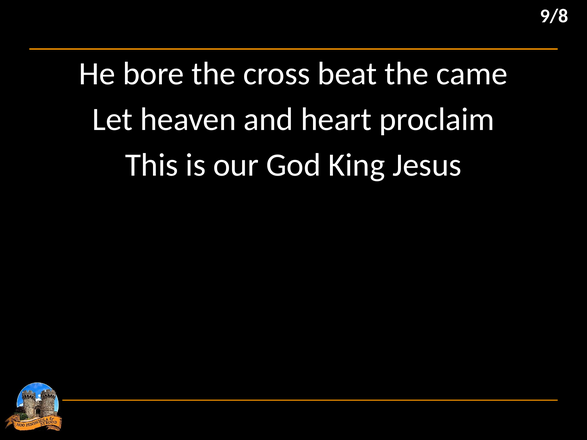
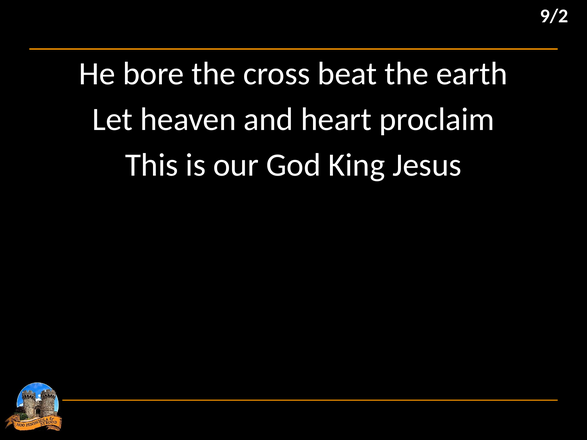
9/8: 9/8 -> 9/2
came: came -> earth
